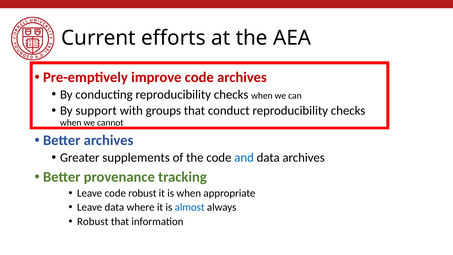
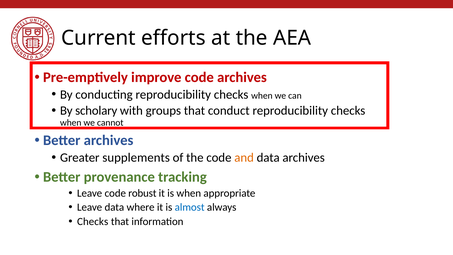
support: support -> scholary
and colour: blue -> orange
Robust at (93, 221): Robust -> Checks
